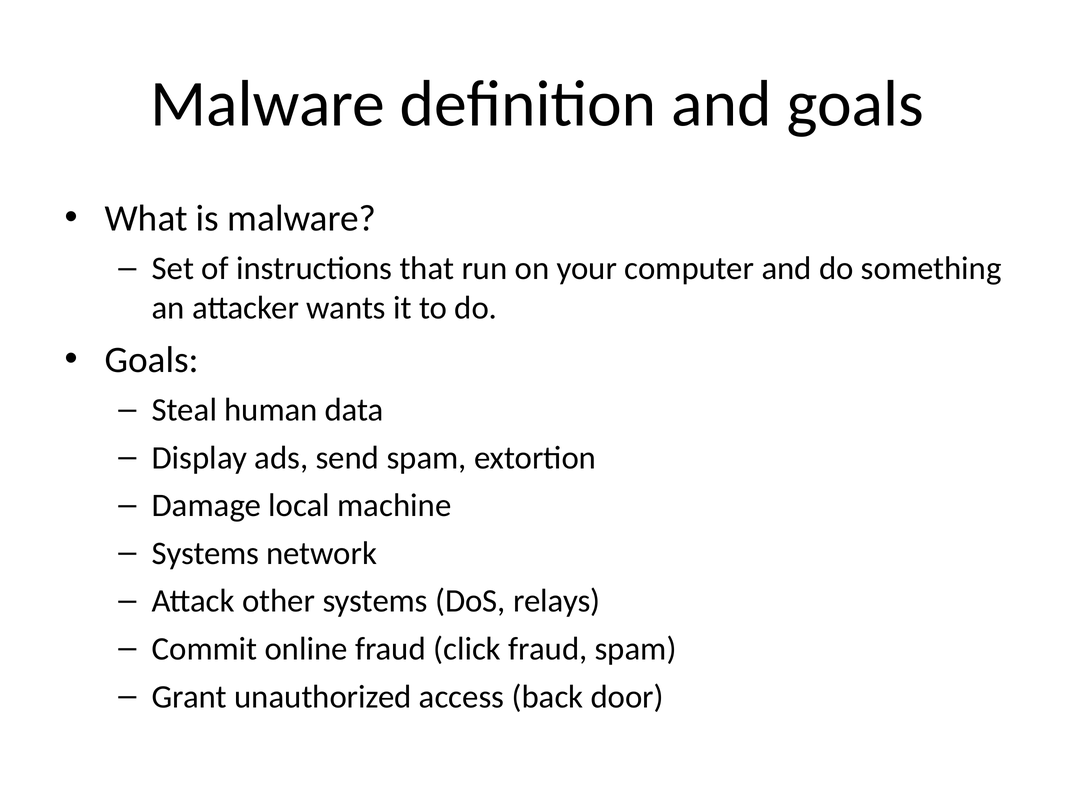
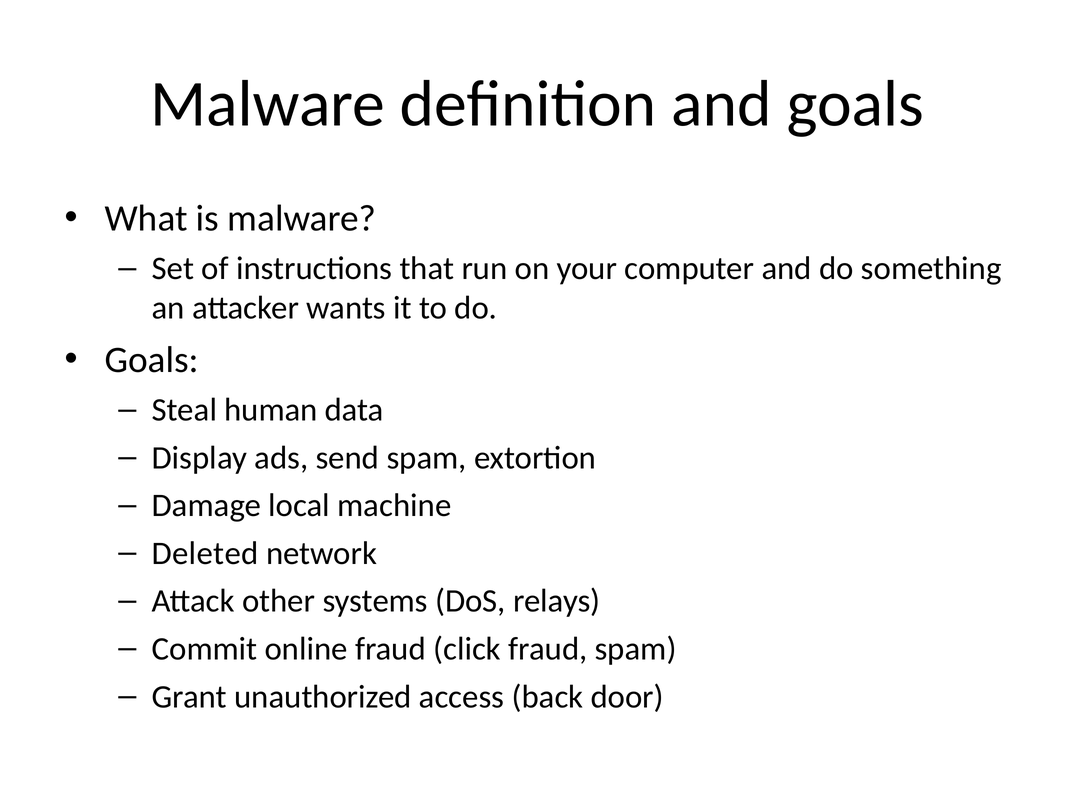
Systems at (205, 554): Systems -> Deleted
